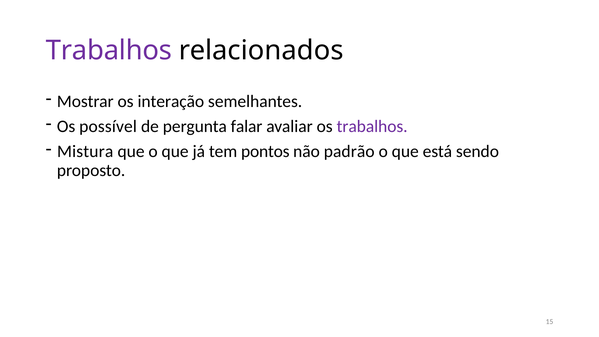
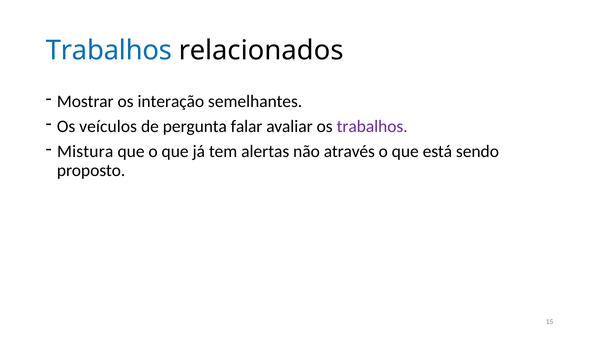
Trabalhos at (109, 50) colour: purple -> blue
possível: possível -> veículos
pontos: pontos -> alertas
padrão: padrão -> através
